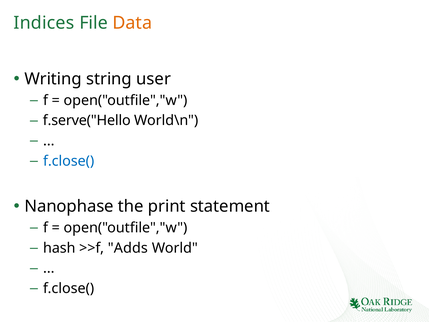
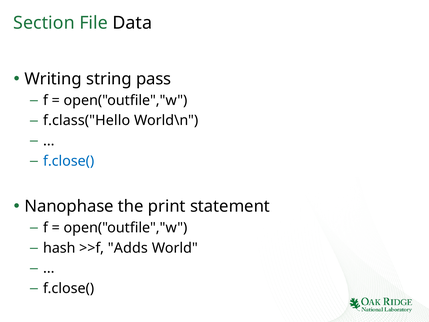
Indices: Indices -> Section
Data colour: orange -> black
user: user -> pass
f.serve("Hello: f.serve("Hello -> f.class("Hello
